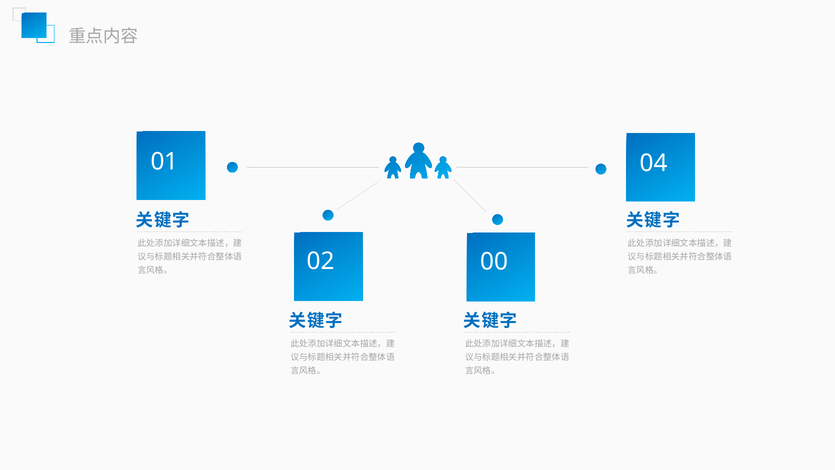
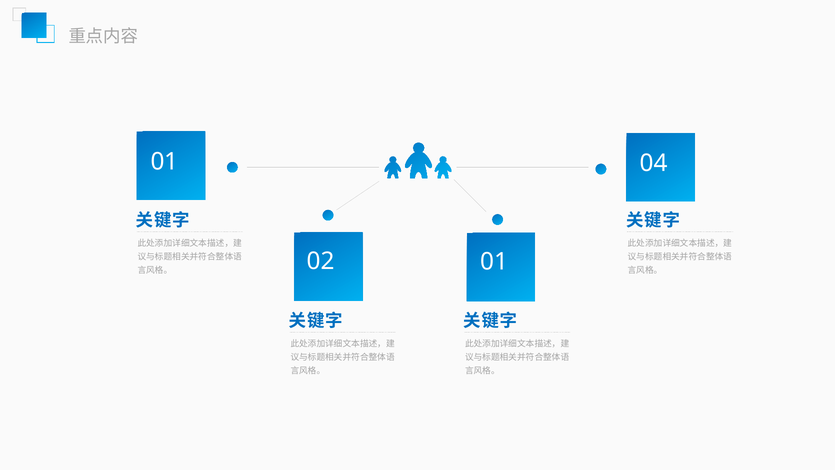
02 00: 00 -> 01
